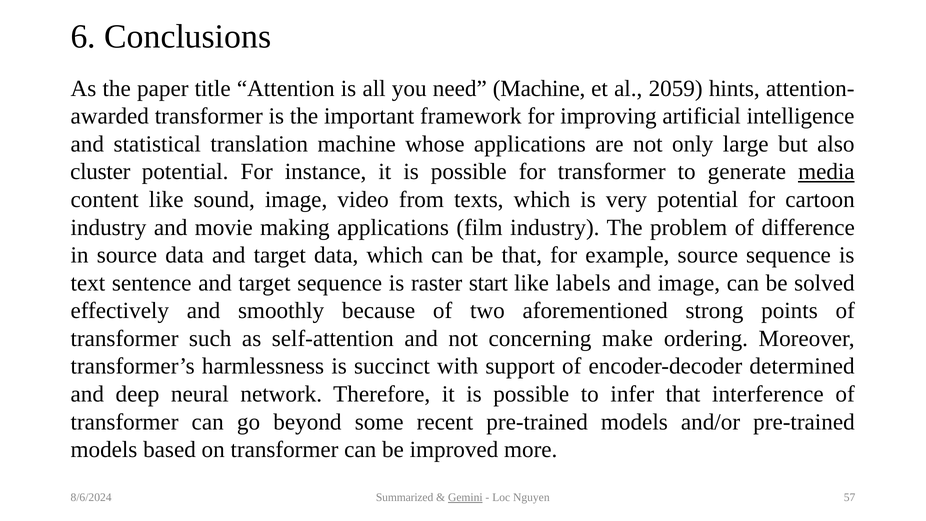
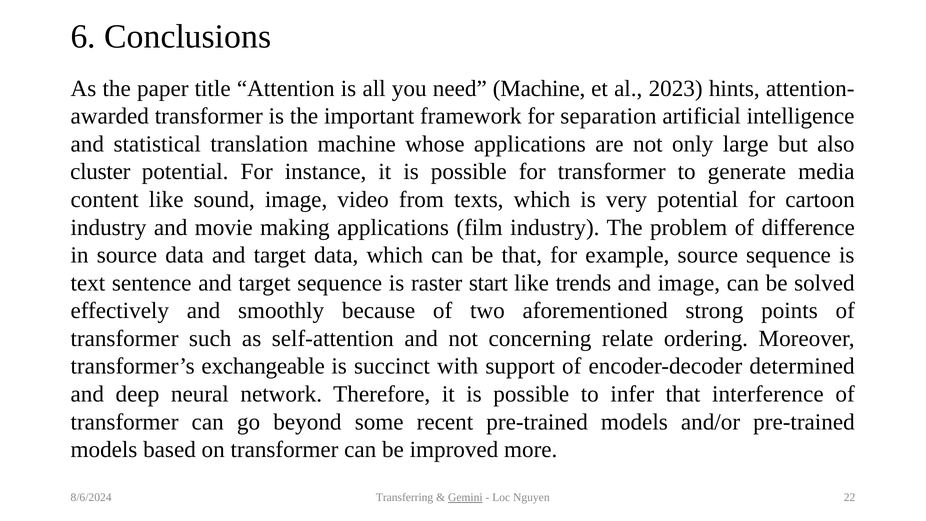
2059: 2059 -> 2023
improving: improving -> separation
media underline: present -> none
labels: labels -> trends
make: make -> relate
harmlessness: harmlessness -> exchangeable
Summarized: Summarized -> Transferring
57: 57 -> 22
